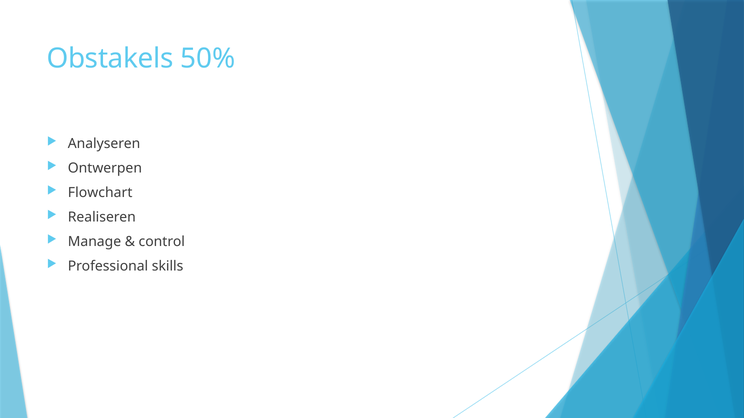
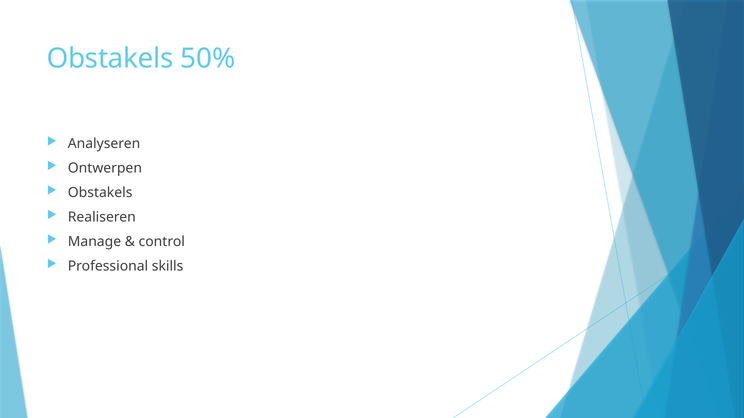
Flowchart at (100, 193): Flowchart -> Obstakels
